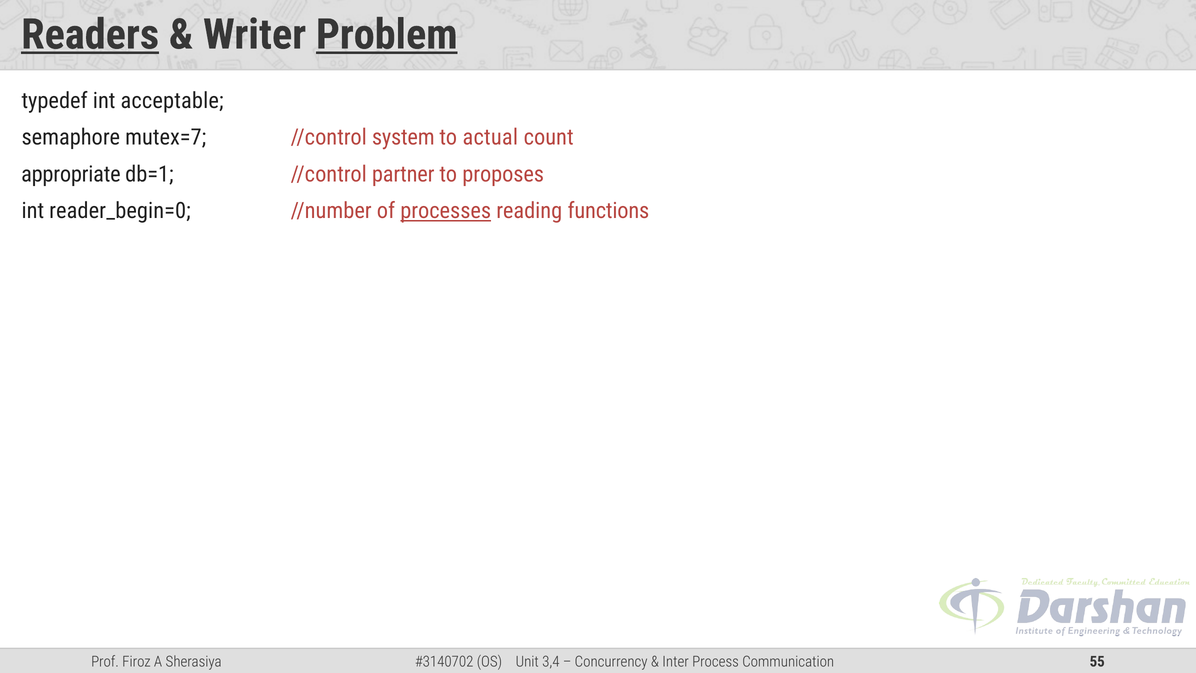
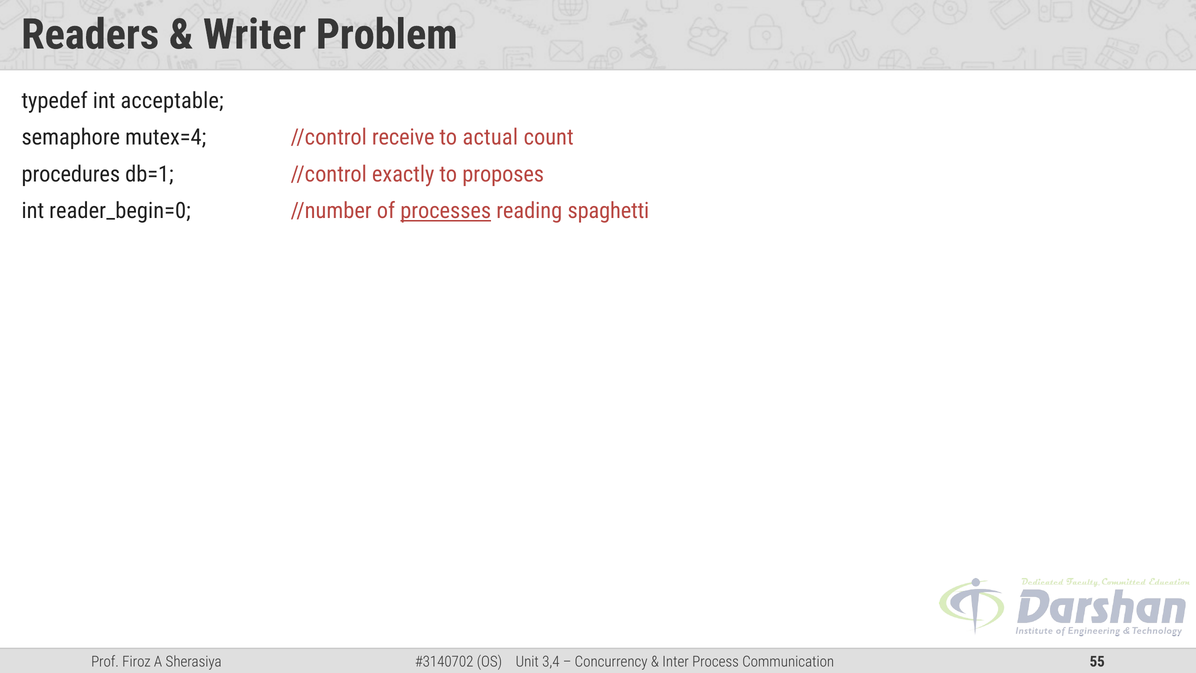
Readers underline: present -> none
Problem underline: present -> none
mutex=7: mutex=7 -> mutex=4
system: system -> receive
appropriate: appropriate -> procedures
partner: partner -> exactly
functions: functions -> spaghetti
